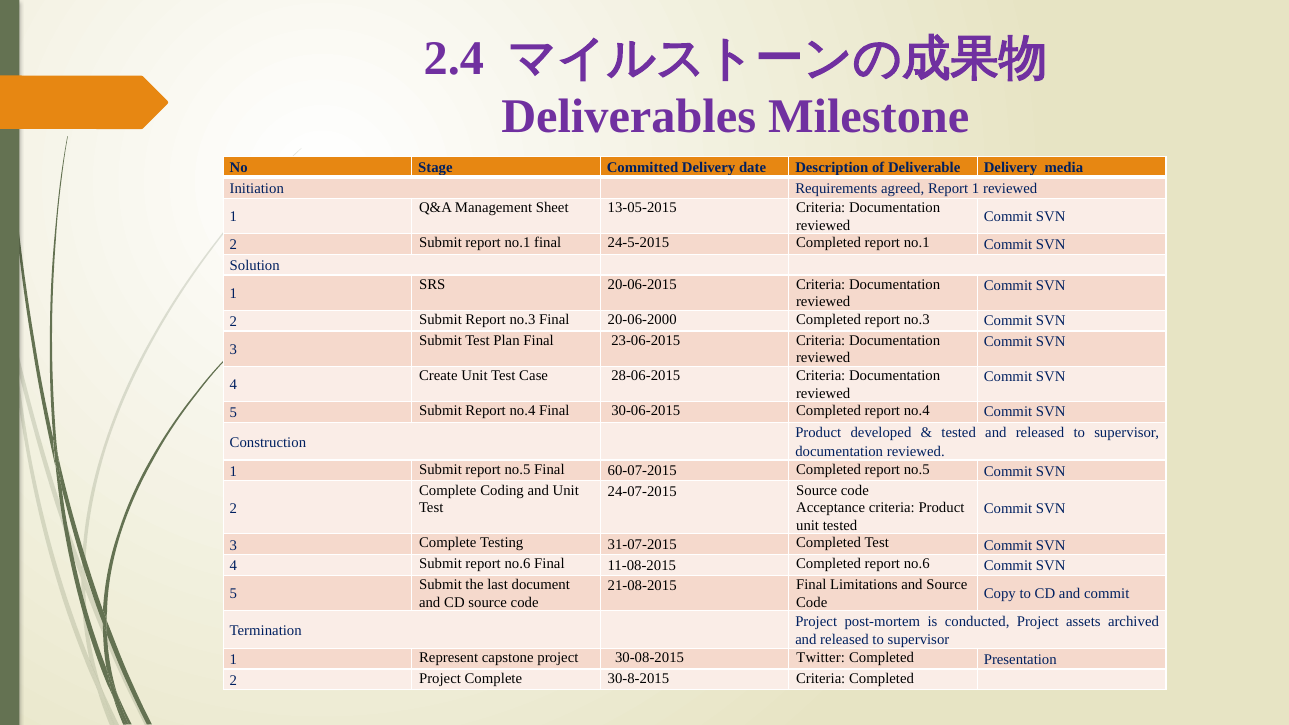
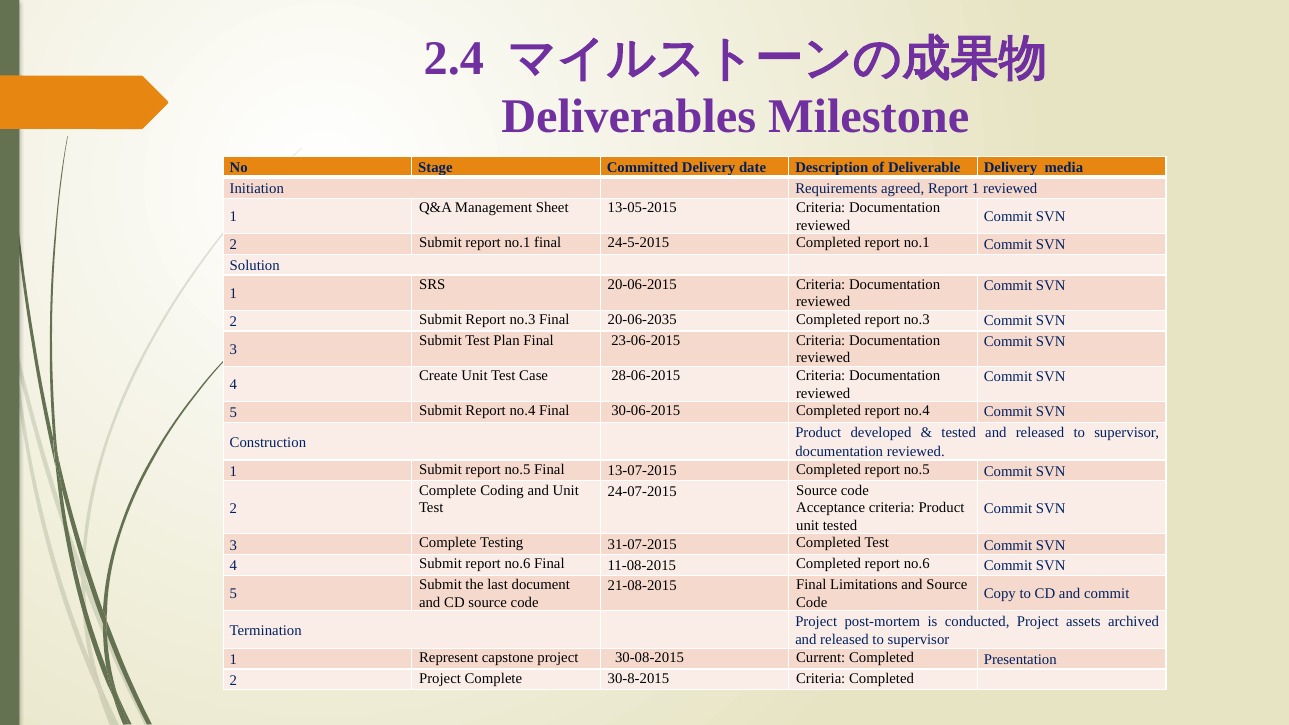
20-06-2000: 20-06-2000 -> 20-06-2035
60-07-2015: 60-07-2015 -> 13-07-2015
Twitter: Twitter -> Current
